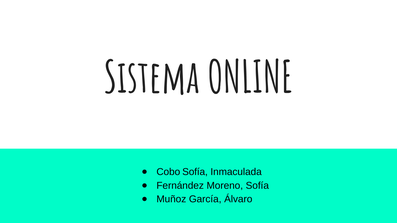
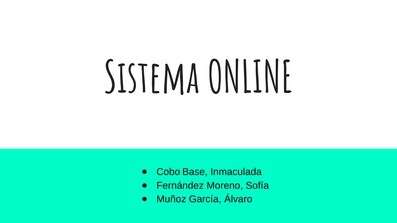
Cobo Sofía: Sofía -> Base
